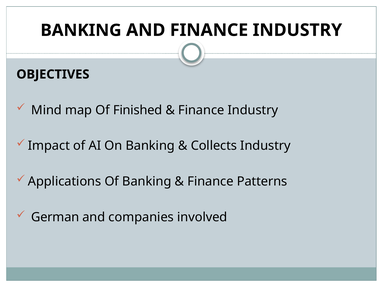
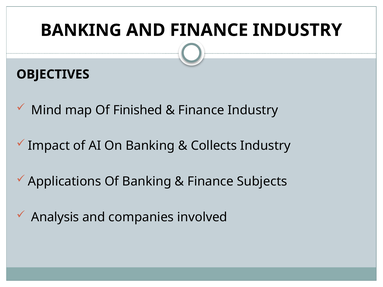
Patterns: Patterns -> Subjects
German: German -> Analysis
